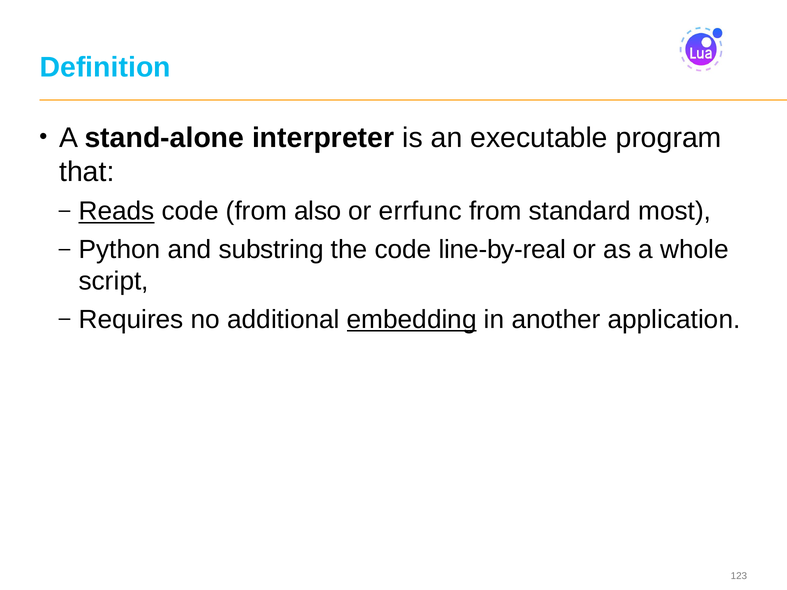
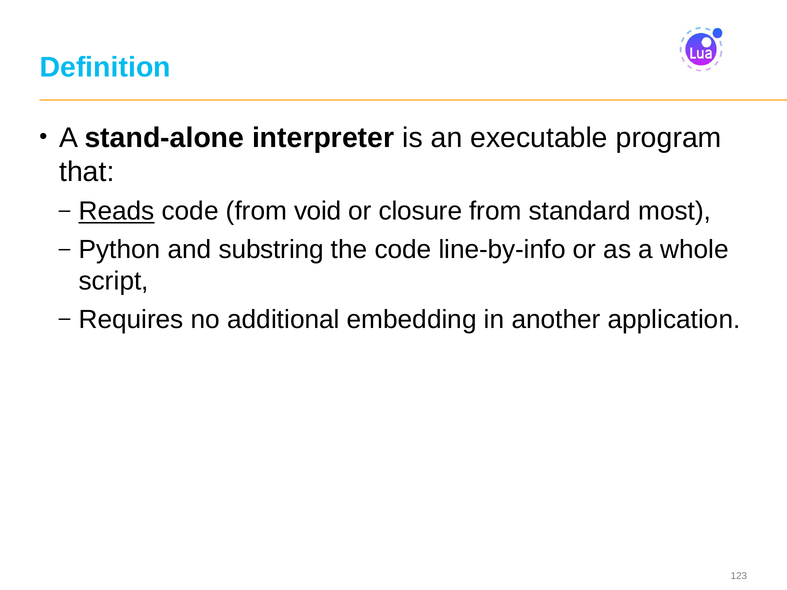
also: also -> void
errfunc: errfunc -> closure
line-by-real: line-by-real -> line-by-info
embedding underline: present -> none
